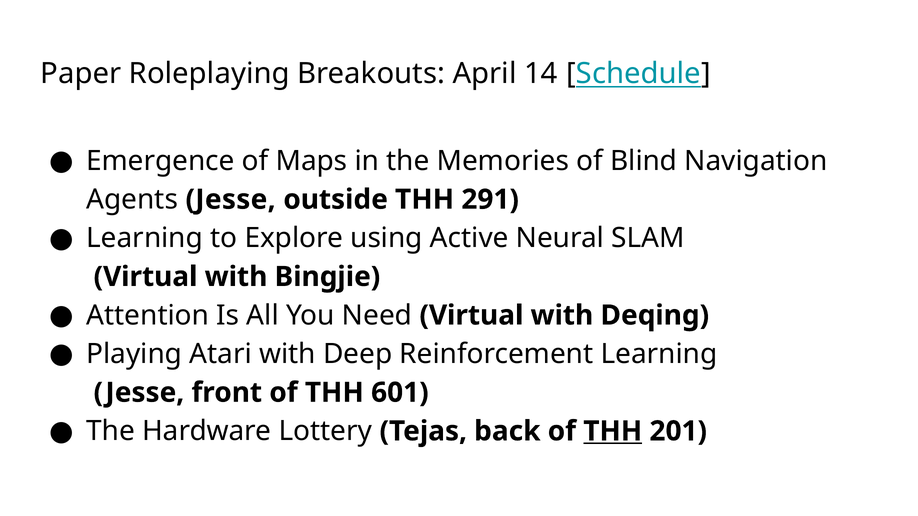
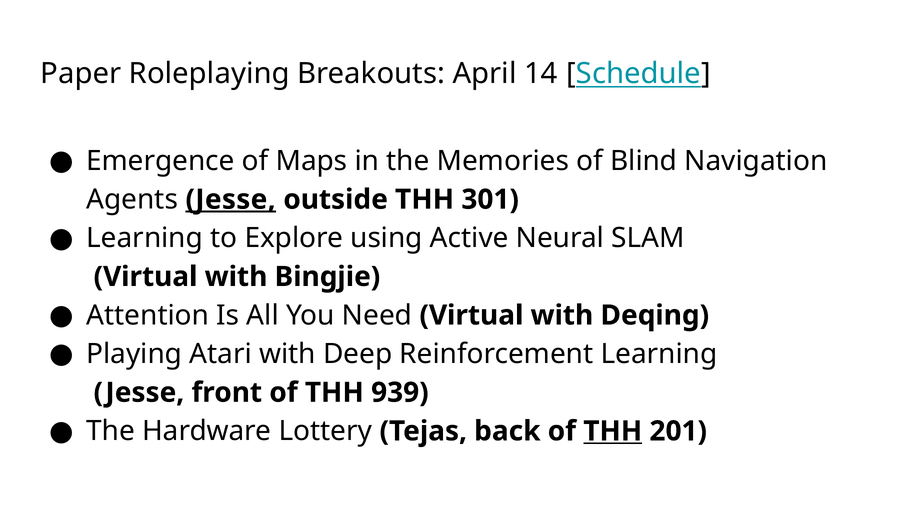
Jesse at (231, 200) underline: none -> present
291: 291 -> 301
601: 601 -> 939
